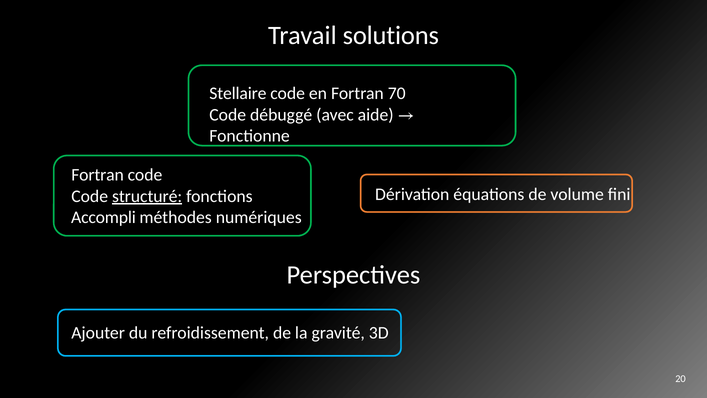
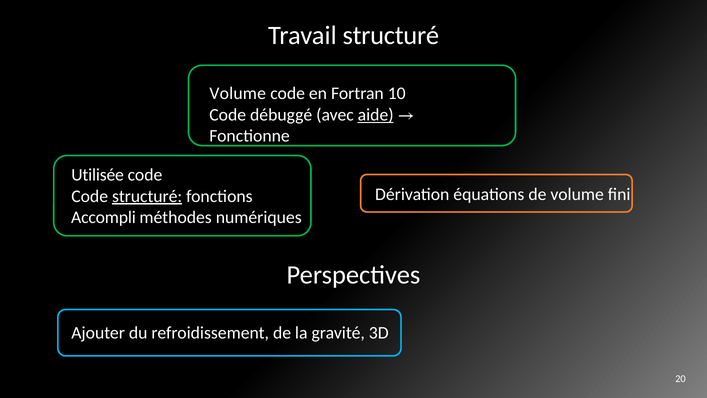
Travail solutions: solutions -> structuré
Stellaire at (238, 94): Stellaire -> Volume
70: 70 -> 10
aide underline: none -> present
Fortran at (98, 175): Fortran -> Utilisée
